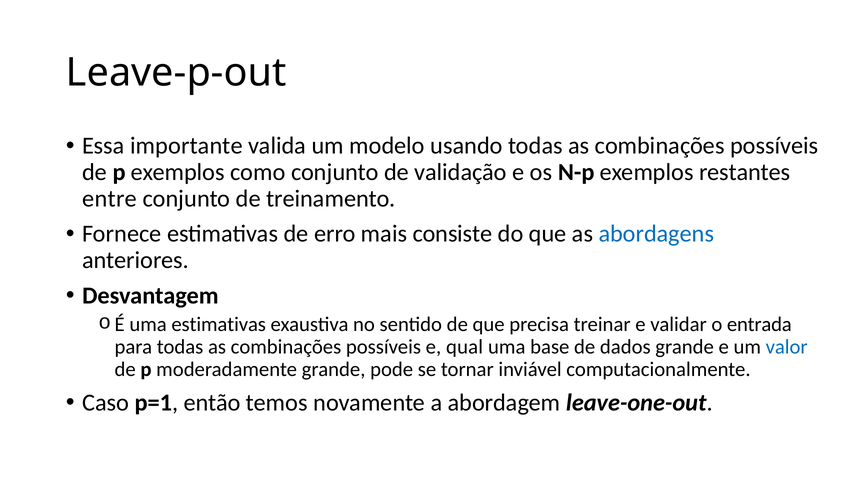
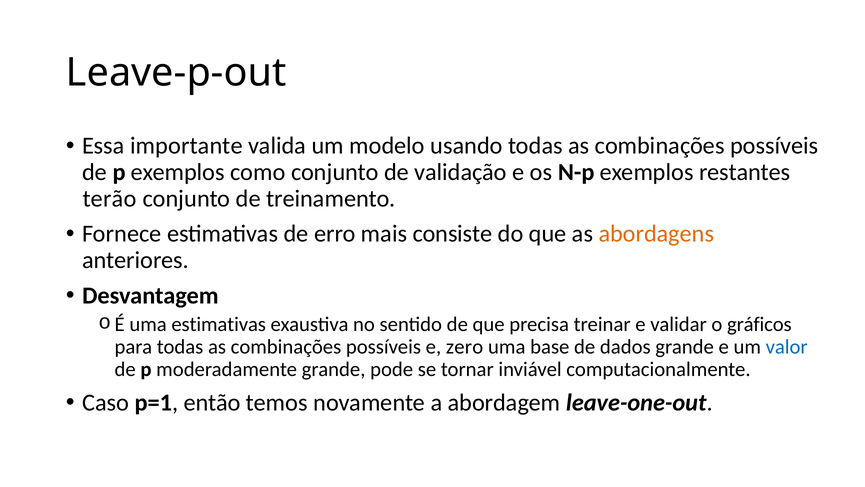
entre: entre -> terão
abordagens colour: blue -> orange
entrada: entrada -> gráficos
qual: qual -> zero
